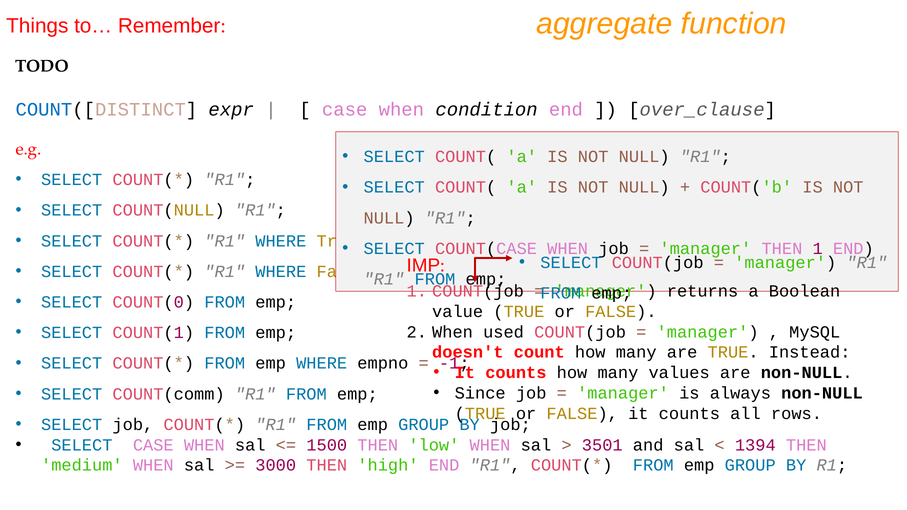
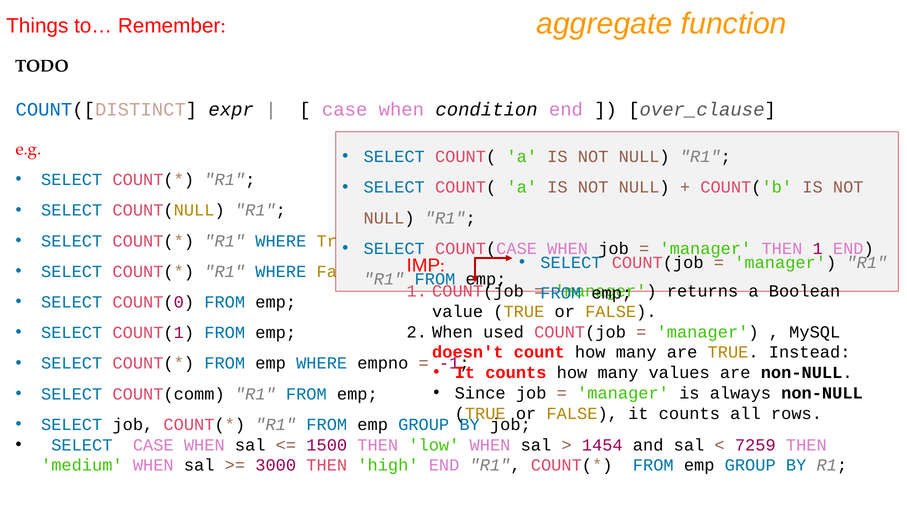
3501: 3501 -> 1454
1394: 1394 -> 7259
